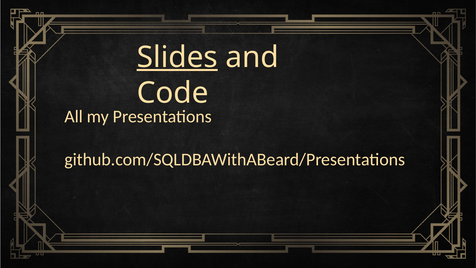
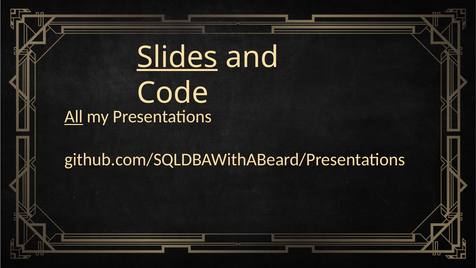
All underline: none -> present
